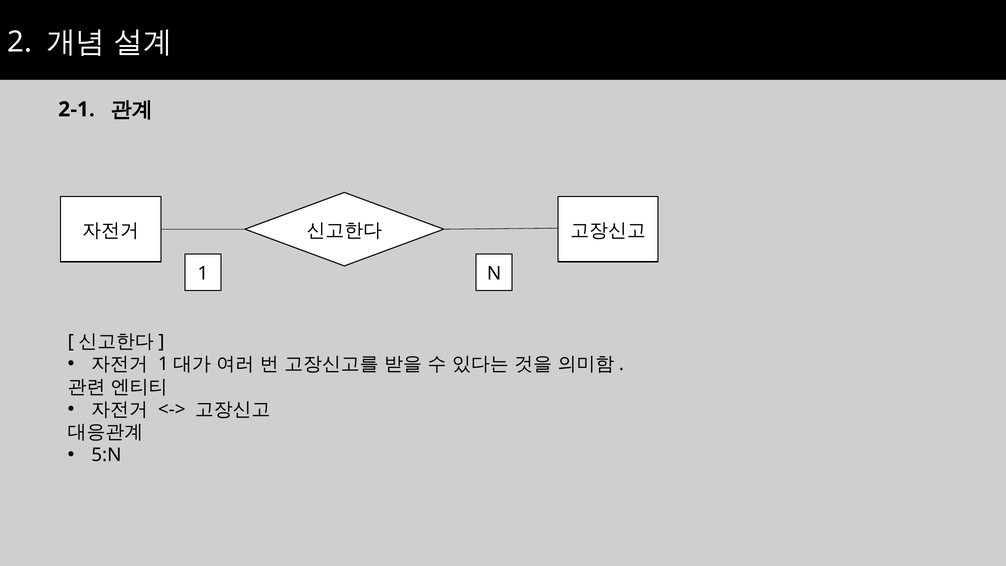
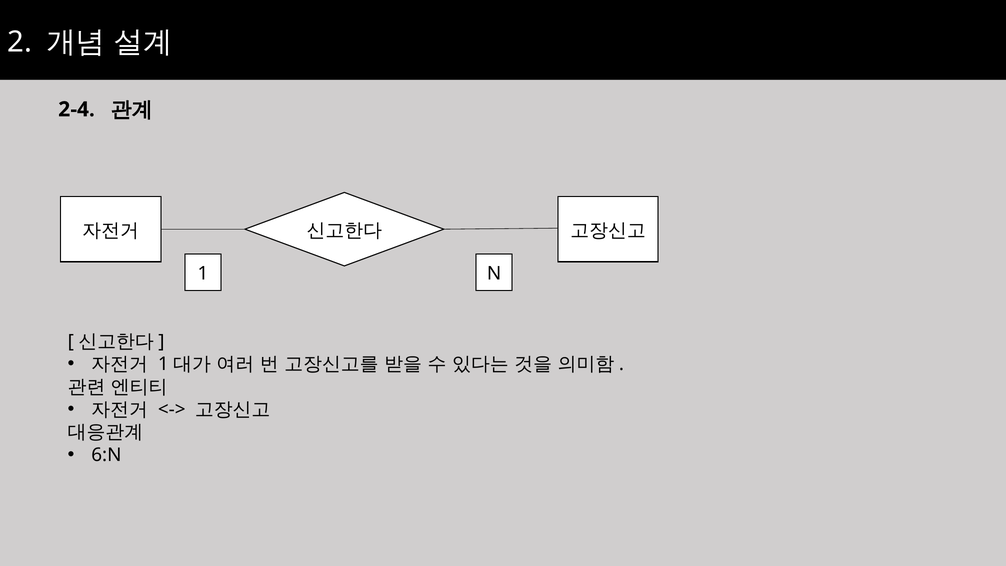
2-1: 2-1 -> 2-4
5:N: 5:N -> 6:N
